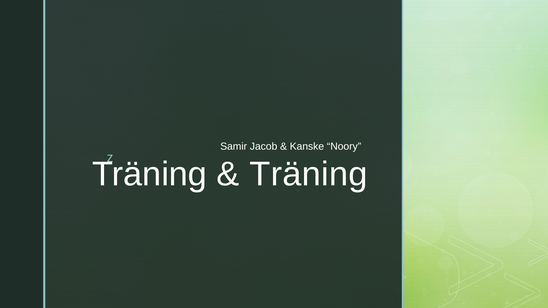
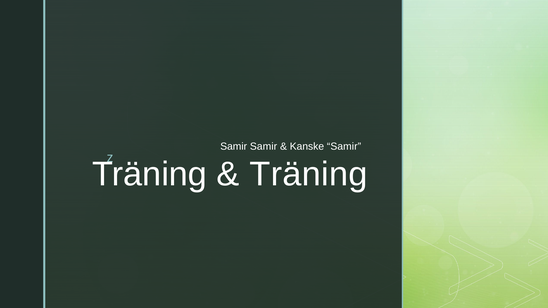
Samir Jacob: Jacob -> Samir
Kanske Noory: Noory -> Samir
